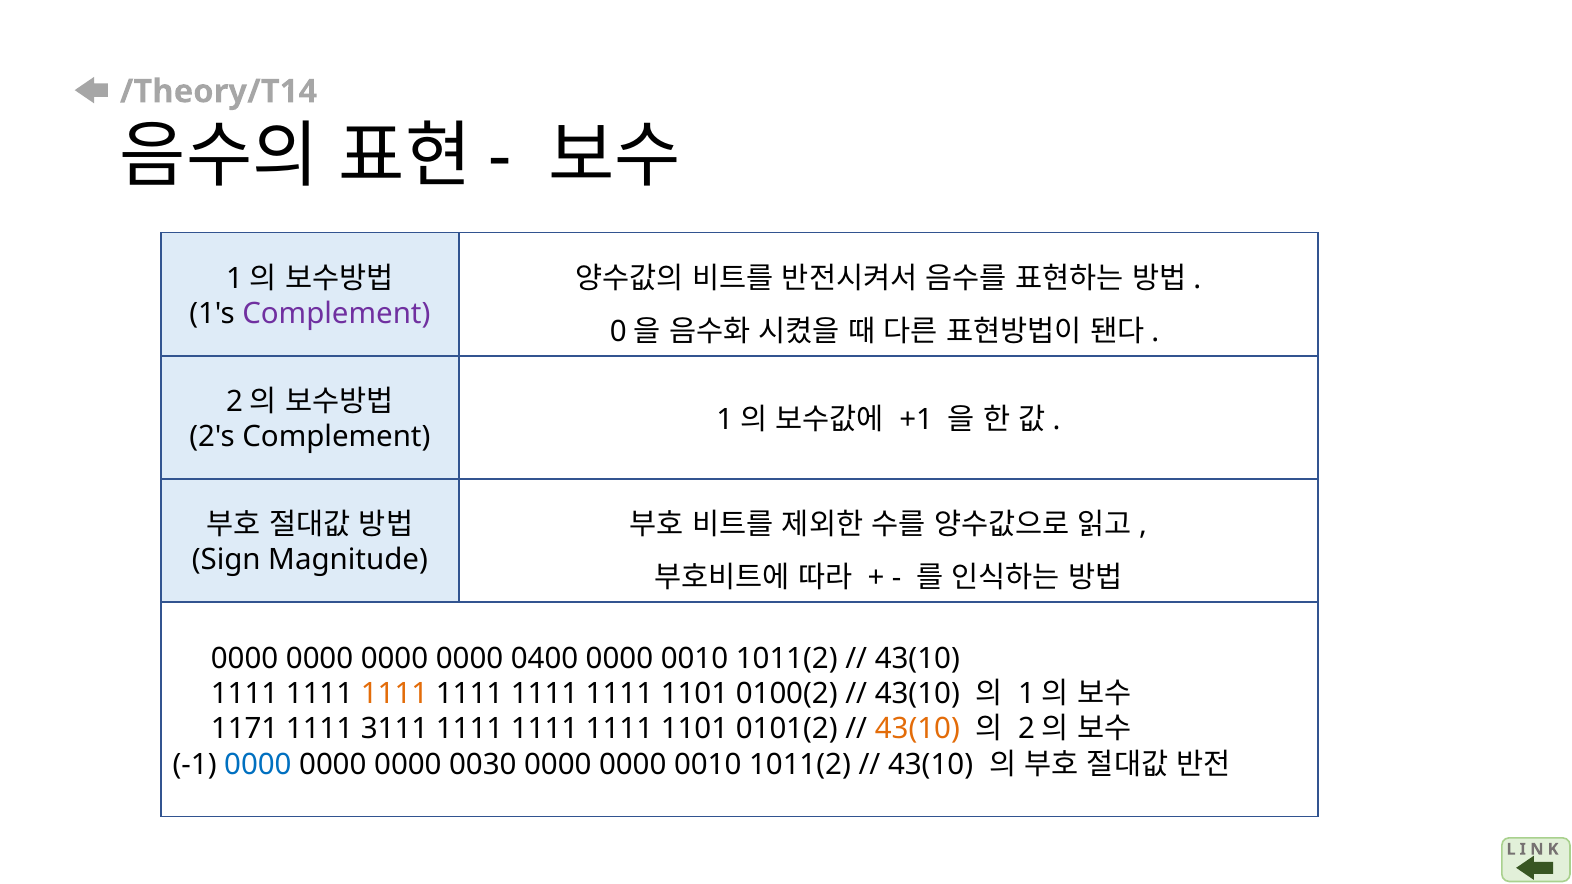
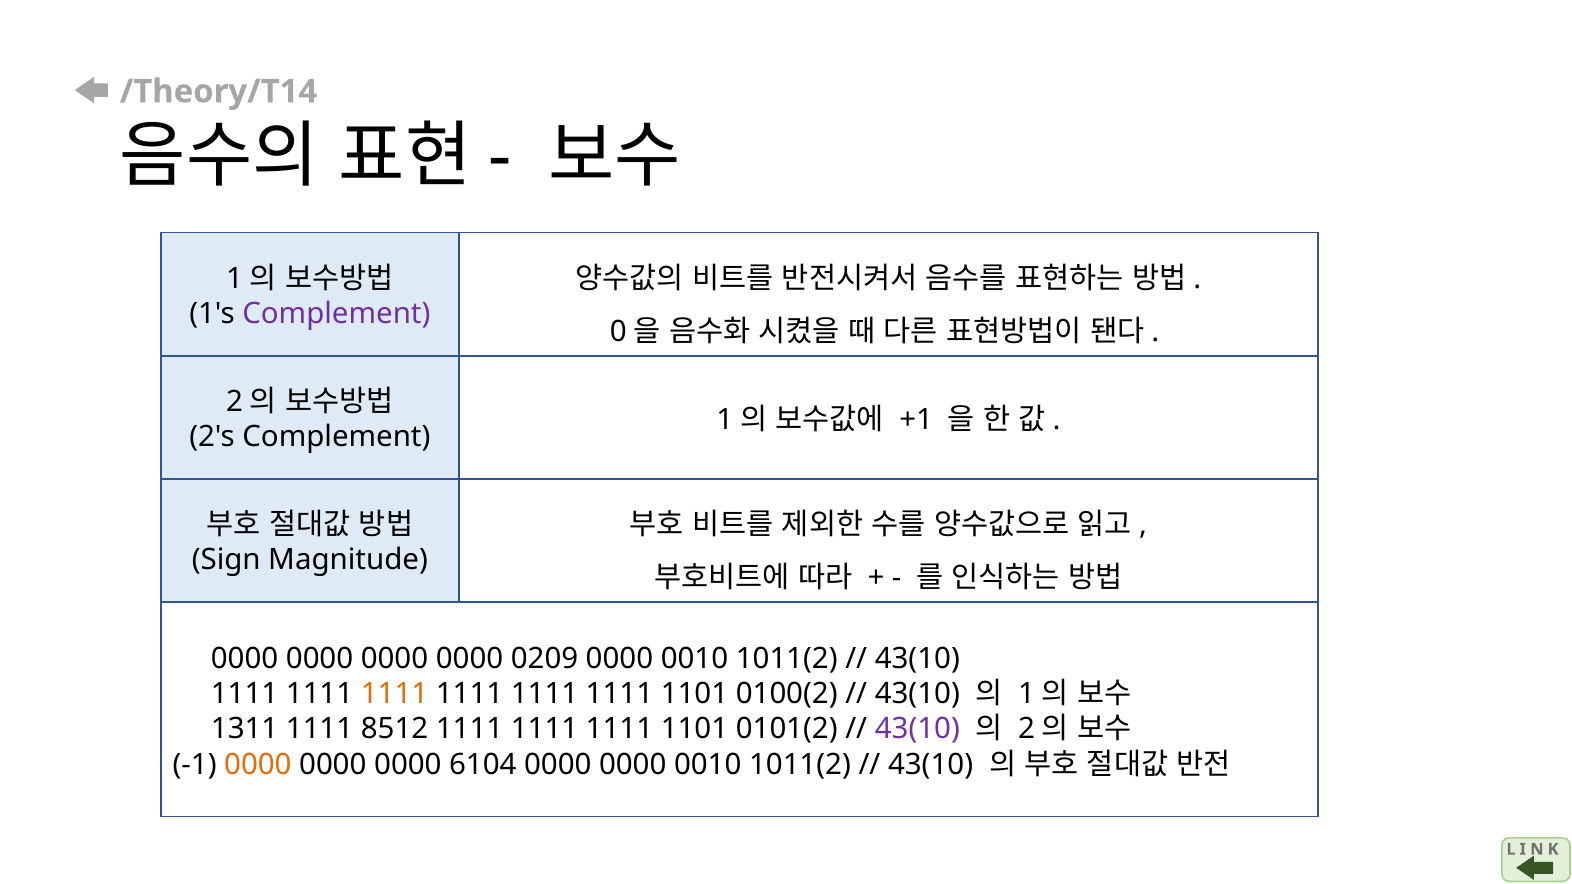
0400: 0400 -> 0209
1171: 1171 -> 1311
3111: 3111 -> 8512
43(10 at (917, 729) colour: orange -> purple
0000 at (258, 765) colour: blue -> orange
0030: 0030 -> 6104
